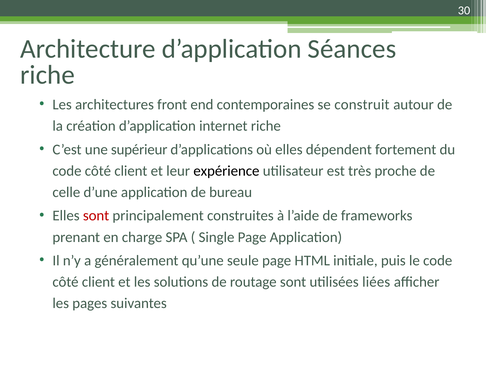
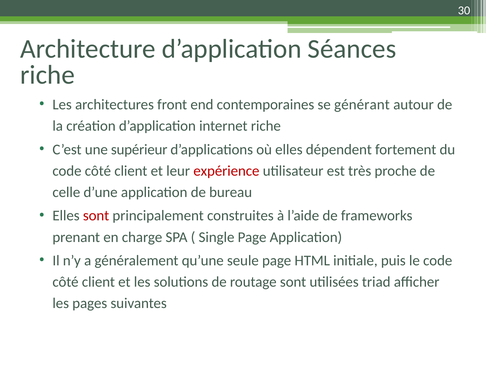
construit: construit -> générant
expérience colour: black -> red
liées: liées -> triad
